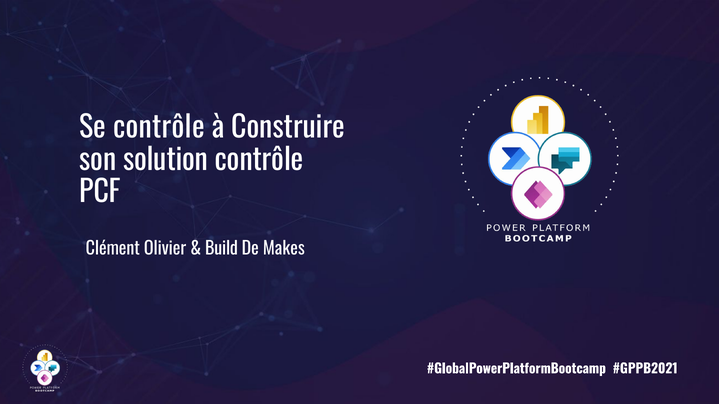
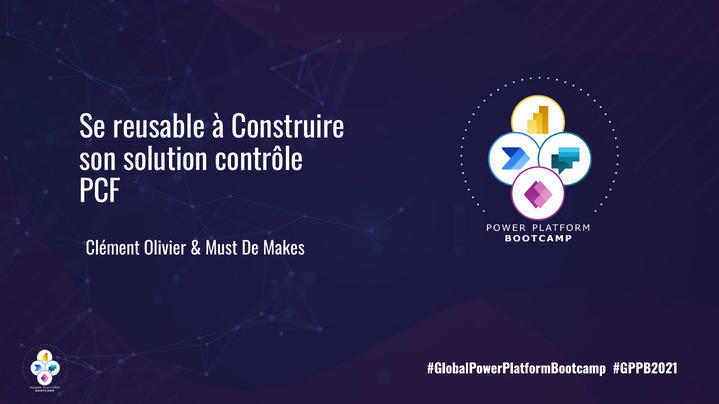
Se contrôle: contrôle -> reusable
Build: Build -> Must
